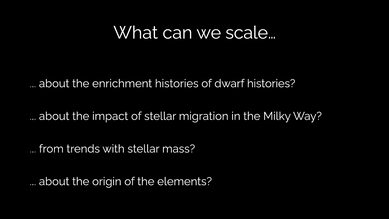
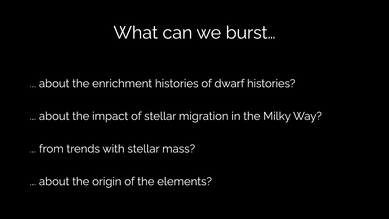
scale…: scale… -> burst…
